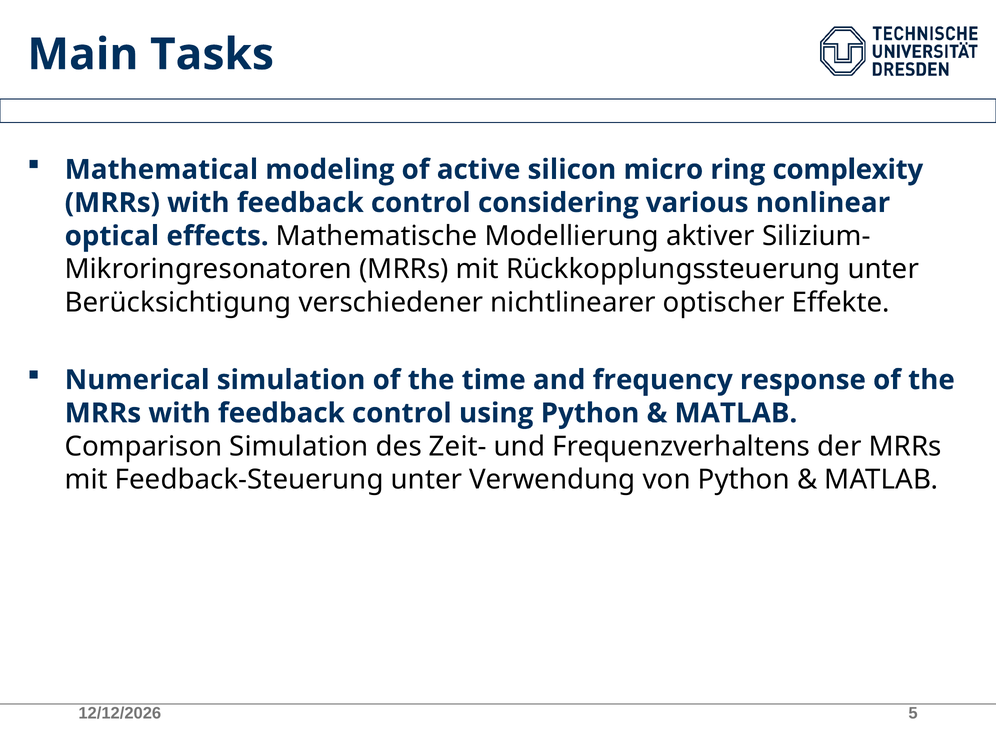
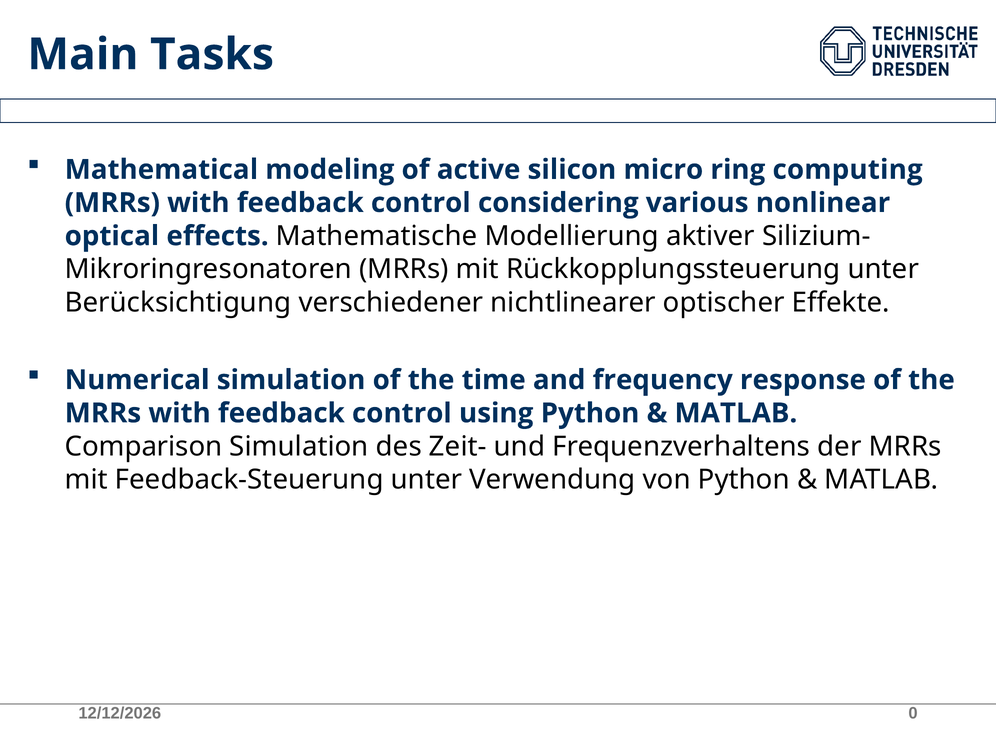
complexity: complexity -> computing
5: 5 -> 0
